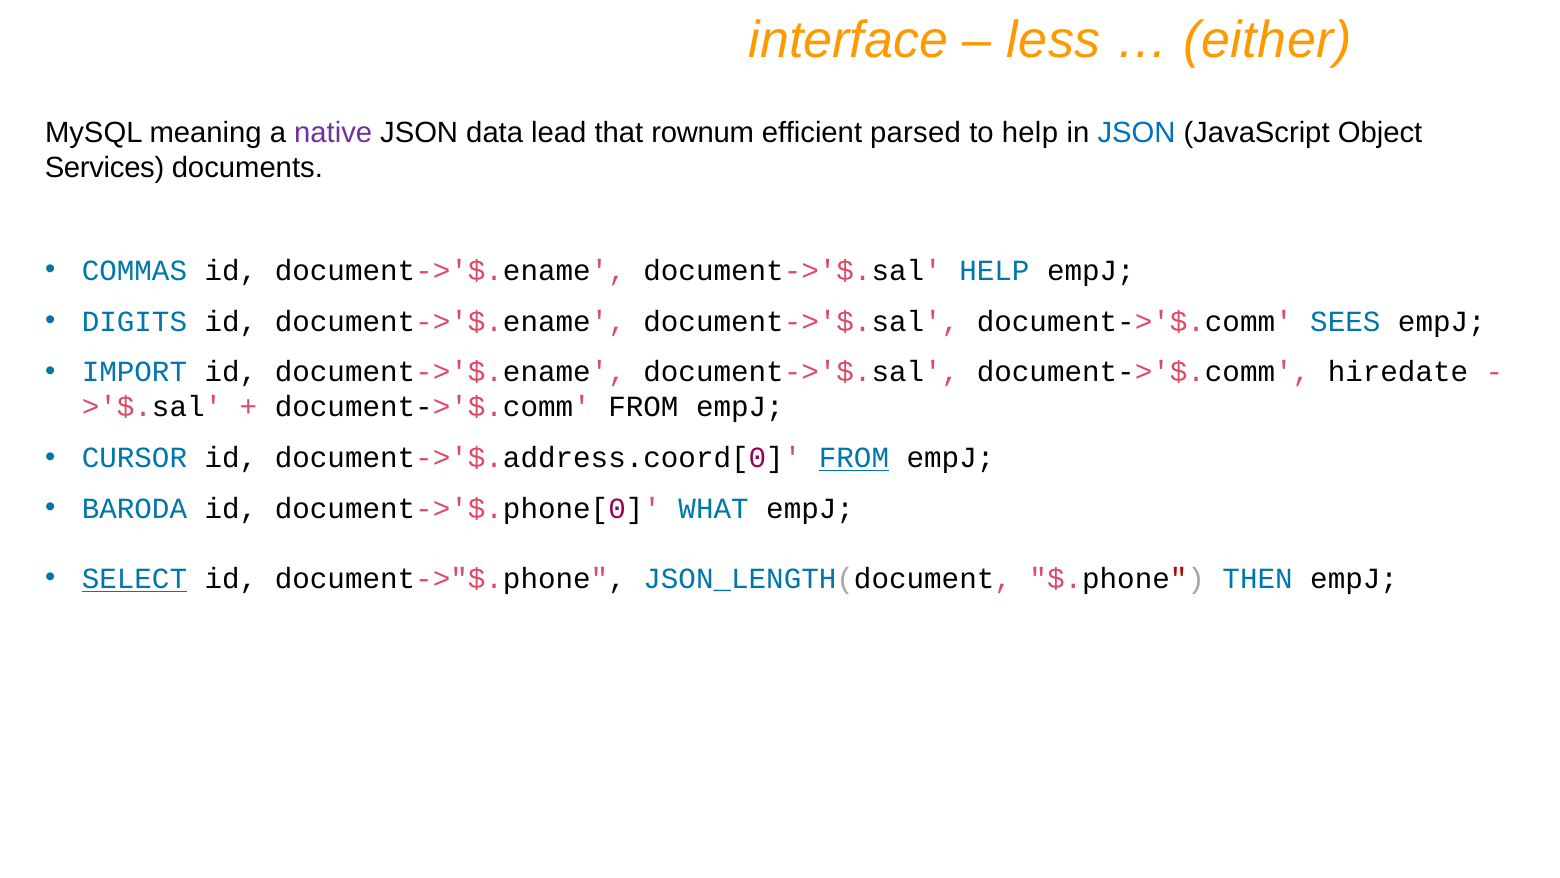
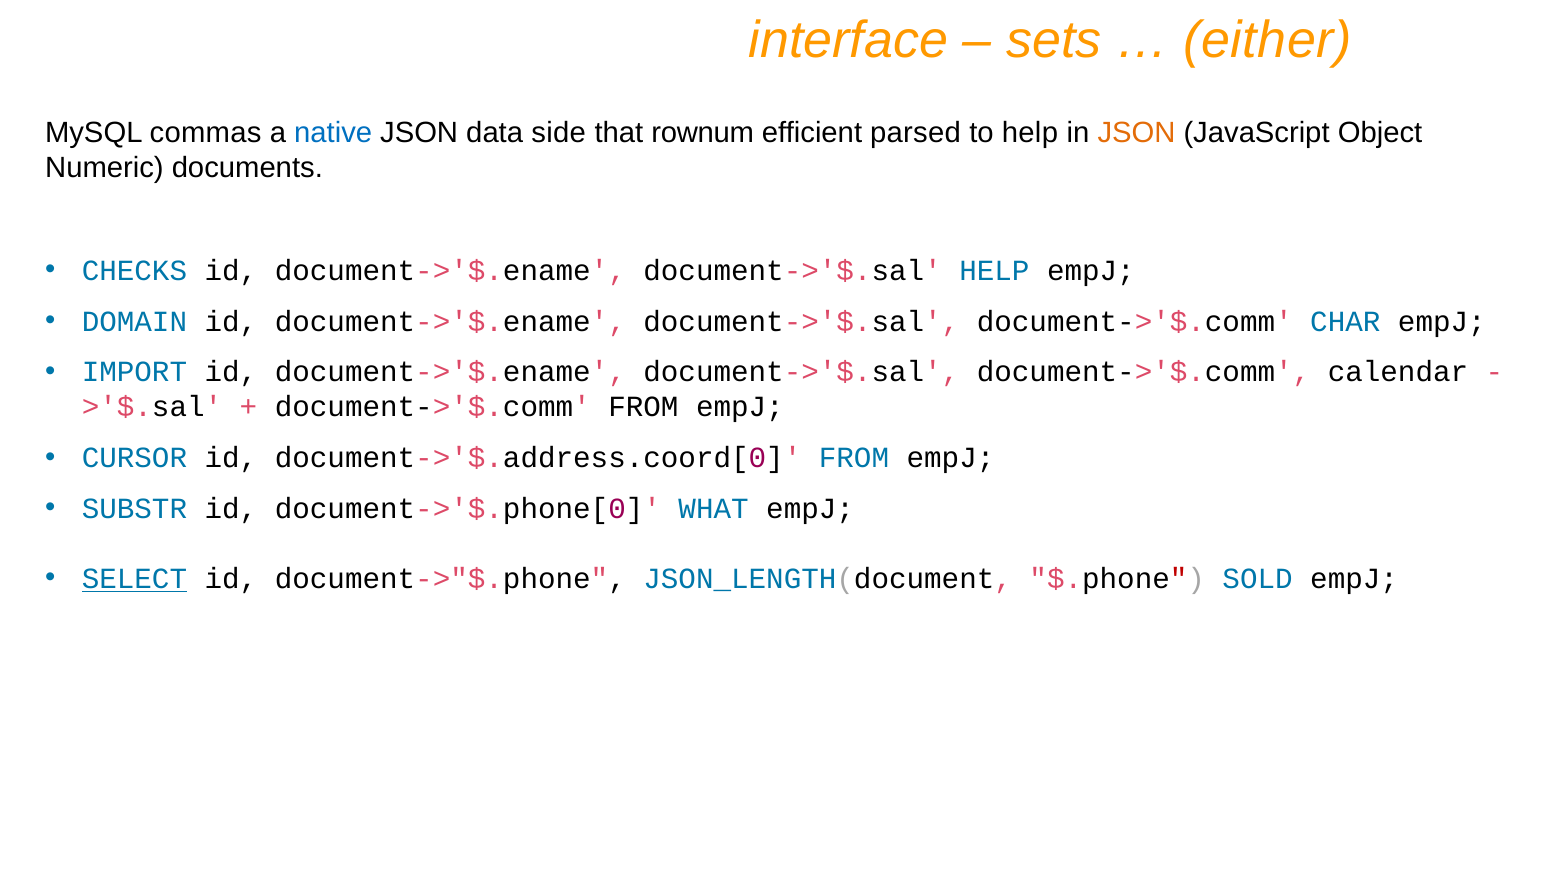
less: less -> sets
meaning: meaning -> commas
native colour: purple -> blue
lead: lead -> side
JSON at (1137, 133) colour: blue -> orange
Services: Services -> Numeric
COMMAS: COMMAS -> CHECKS
DIGITS: DIGITS -> DOMAIN
SEES: SEES -> CHAR
hiredate: hiredate -> calendar
FROM at (854, 458) underline: present -> none
BARODA: BARODA -> SUBSTR
THEN: THEN -> SOLD
